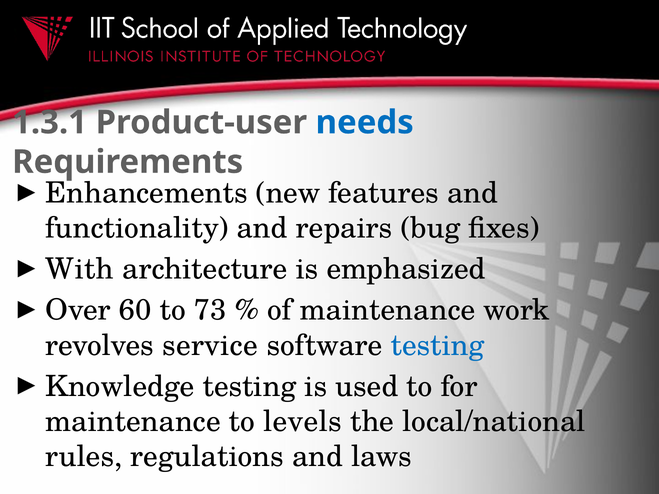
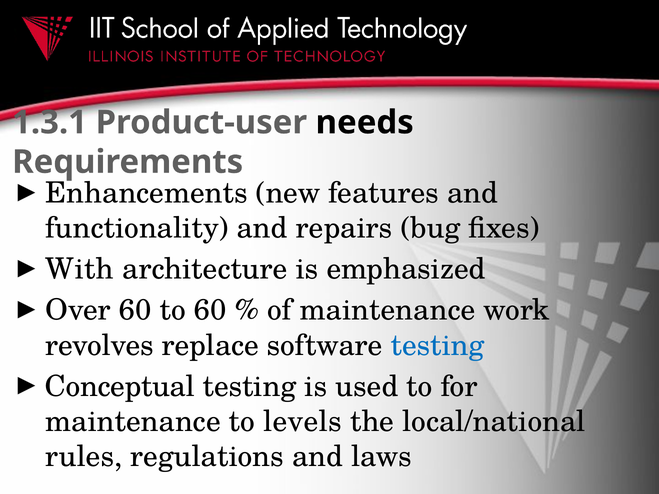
needs colour: blue -> black
to 73: 73 -> 60
service: service -> replace
Knowledge: Knowledge -> Conceptual
